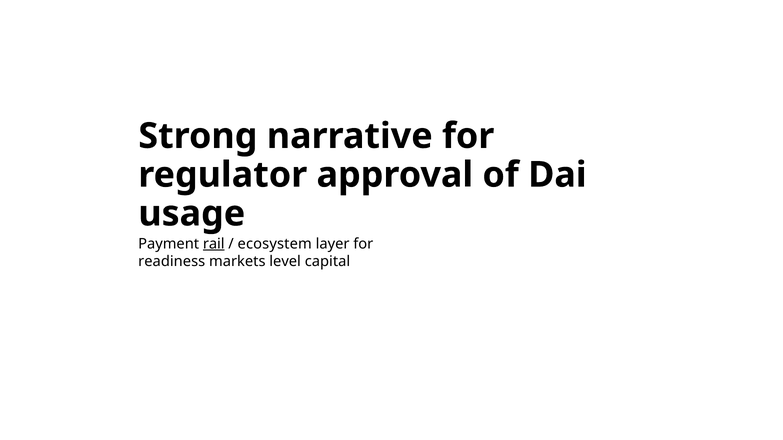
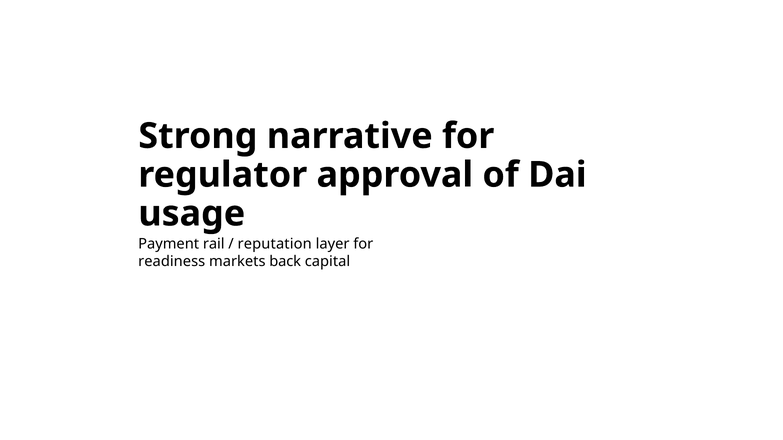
rail underline: present -> none
ecosystem: ecosystem -> reputation
level: level -> back
